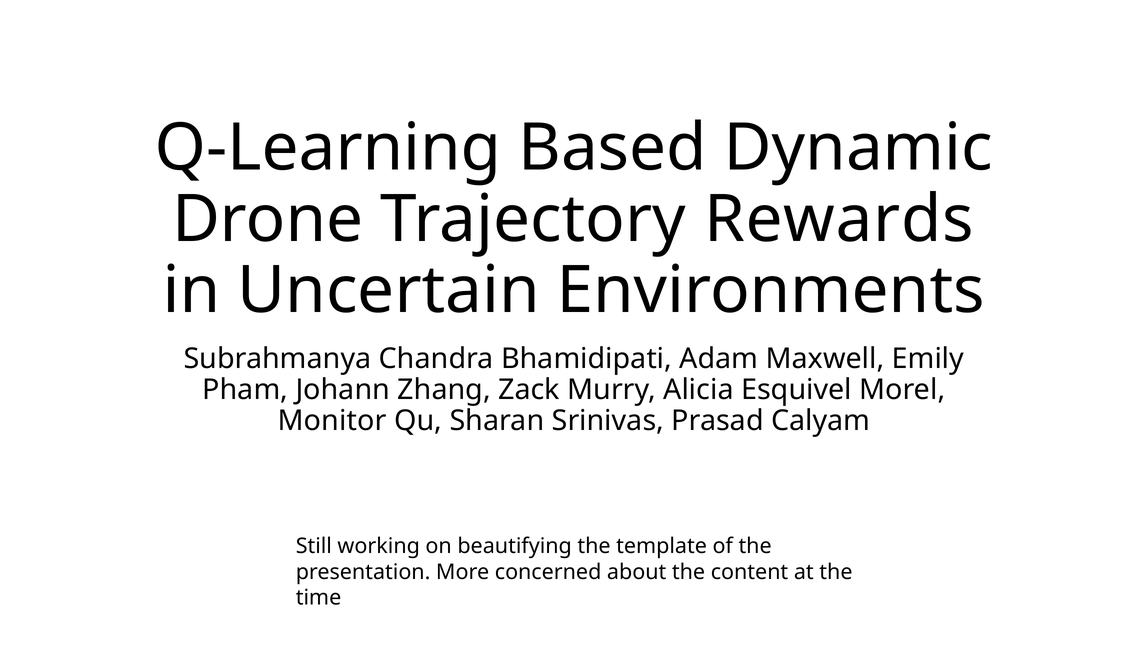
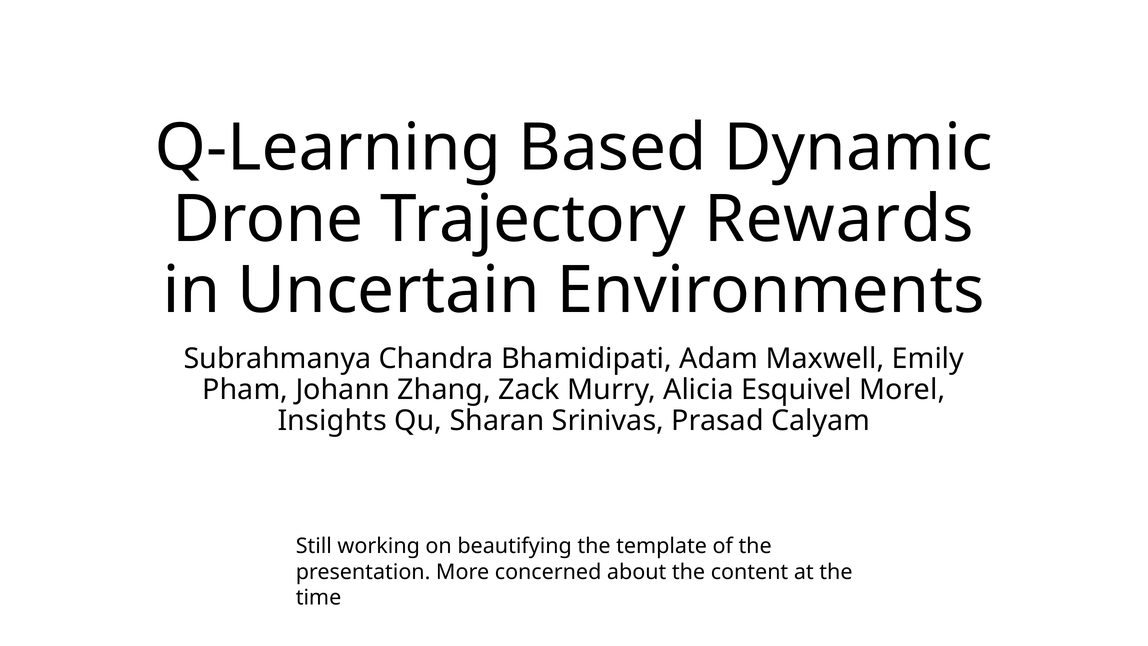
Monitor: Monitor -> Insights
